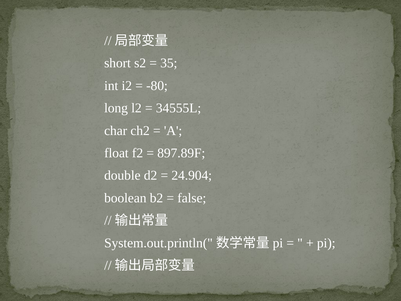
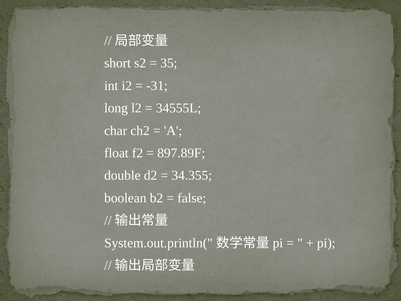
-80: -80 -> -31
24.904: 24.904 -> 34.355
